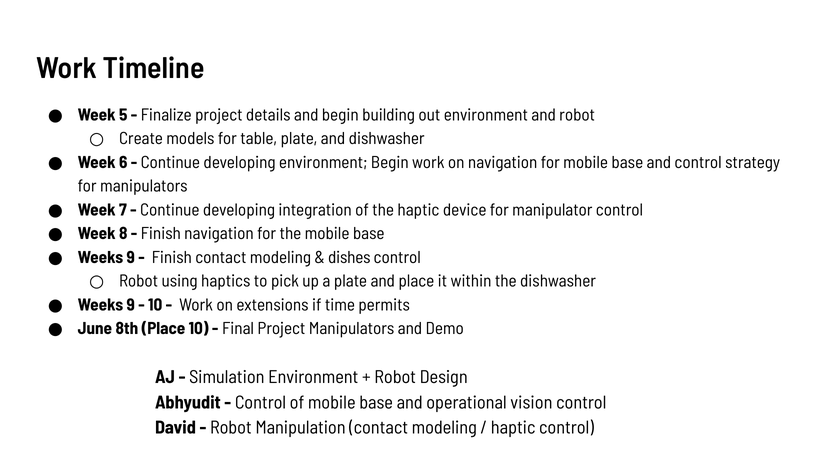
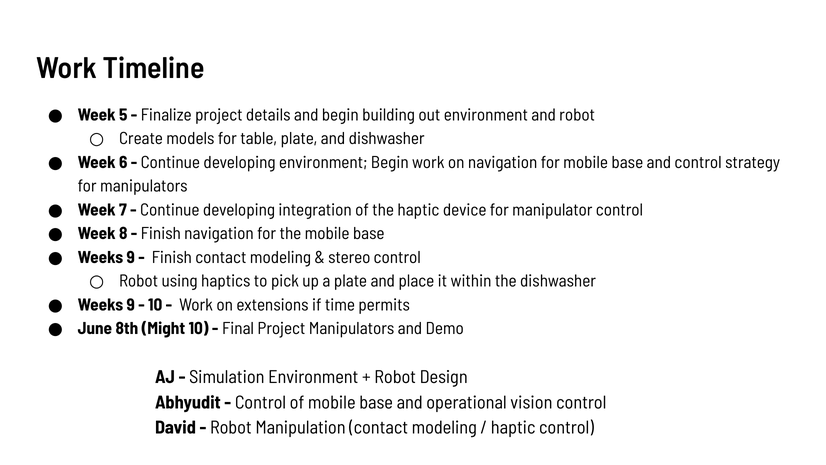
dishes: dishes -> stereo
8th Place: Place -> Might
